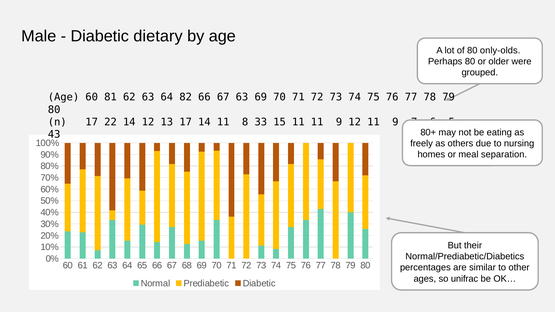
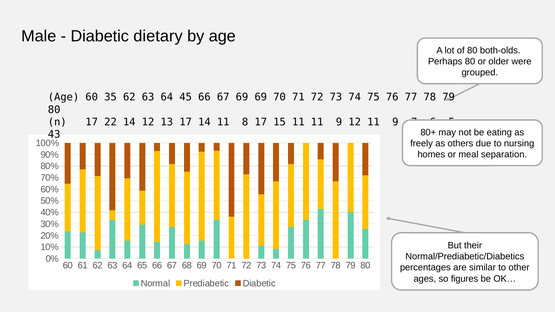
only-olds: only-olds -> both-olds
81: 81 -> 35
82: 82 -> 45
67 63: 63 -> 69
8 33: 33 -> 17
unifrac: unifrac -> figures
